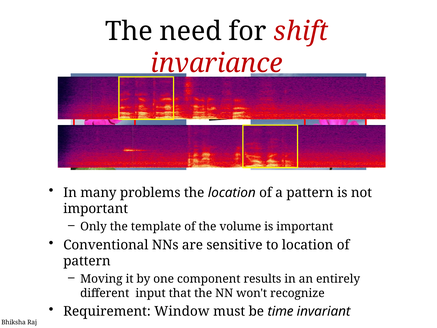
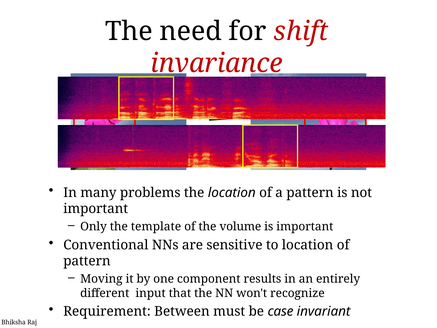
Window: Window -> Between
time: time -> case
